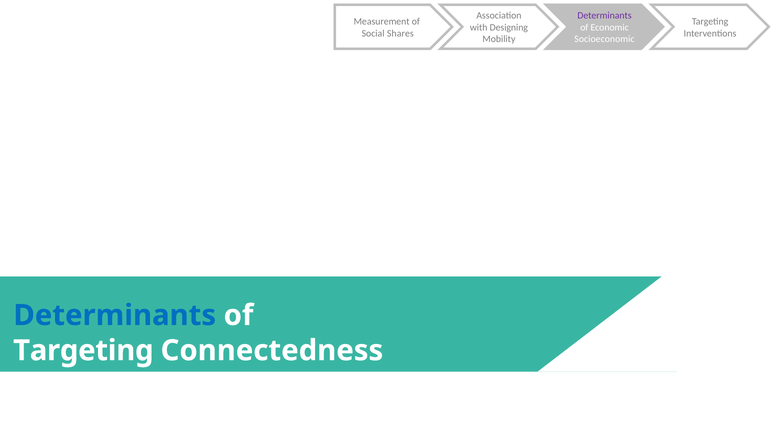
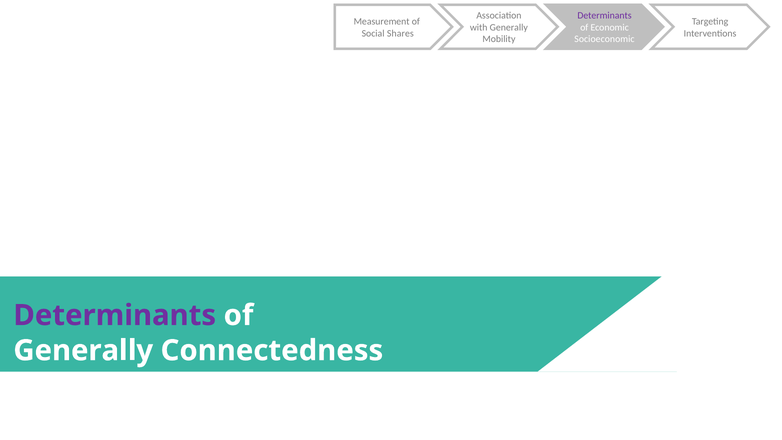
with Designing: Designing -> Generally
Determinants at (115, 315) colour: blue -> purple
Targeting at (83, 350): Targeting -> Generally
